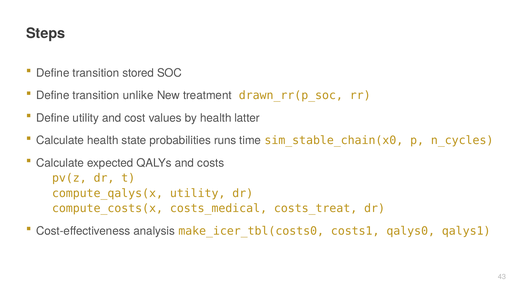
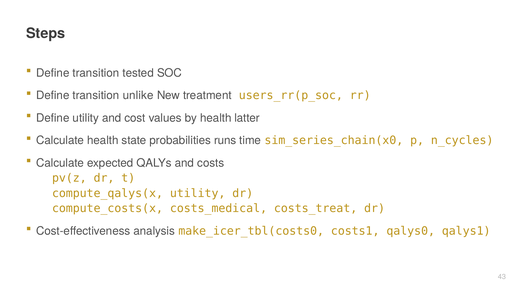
stored: stored -> tested
drawn_rr(p_soc: drawn_rr(p_soc -> users_rr(p_soc
sim_stable_chain(x0: sim_stable_chain(x0 -> sim_series_chain(x0
